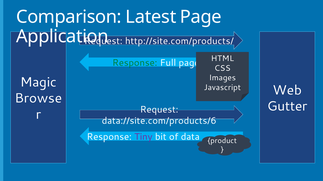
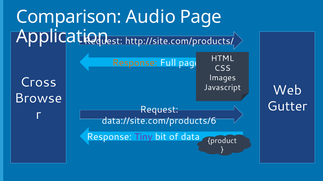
Latest: Latest -> Audio
Response at (135, 63) colour: green -> orange
Magic: Magic -> Cross
